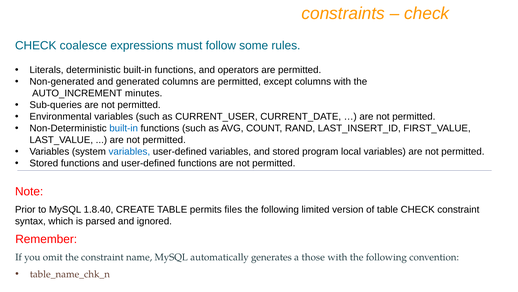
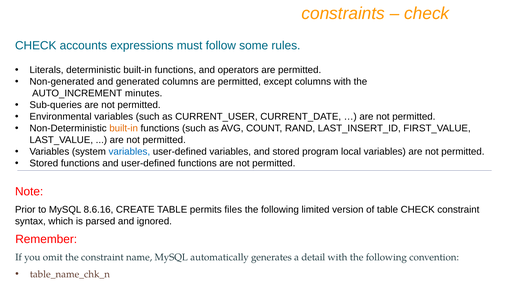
coalesce: coalesce -> accounts
built-in at (124, 128) colour: blue -> orange
1.8.40: 1.8.40 -> 8.6.16
those: those -> detail
